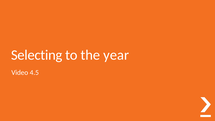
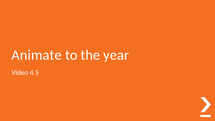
Selecting: Selecting -> Animate
